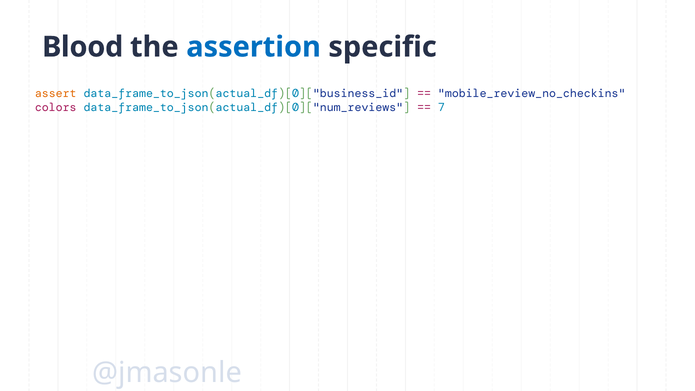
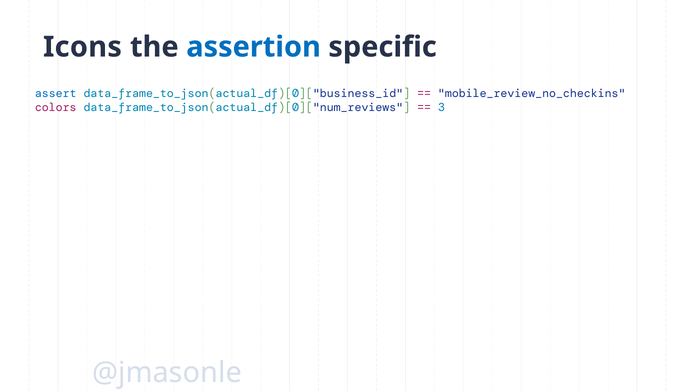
Blood: Blood -> Icons
assert colour: orange -> blue
7: 7 -> 3
